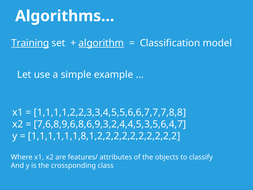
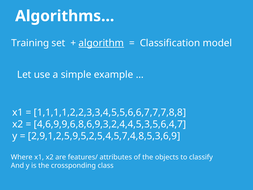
Training underline: present -> none
7,6,8,9,6,8,6,9,3,2,4,4,5,3,5,6,4,7: 7,6,8,9,6,8,6,9,3,2,4,4,5,3,5,6,4,7 -> 4,6,9,9,6,8,6,9,3,2,4,4,5,3,5,6,4,7
1,1,1,1,1,1,8,1,2,2,2,2,2,2,2,2,2,2: 1,1,1,1,1,1,8,1,2,2,2,2,2,2,2,2,2,2 -> 2,9,1,2,5,9,5,2,5,4,5,7,4,8,5,3,6,9
